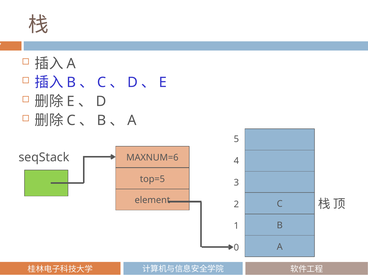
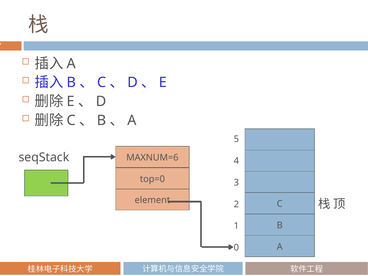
top=5: top=5 -> top=0
